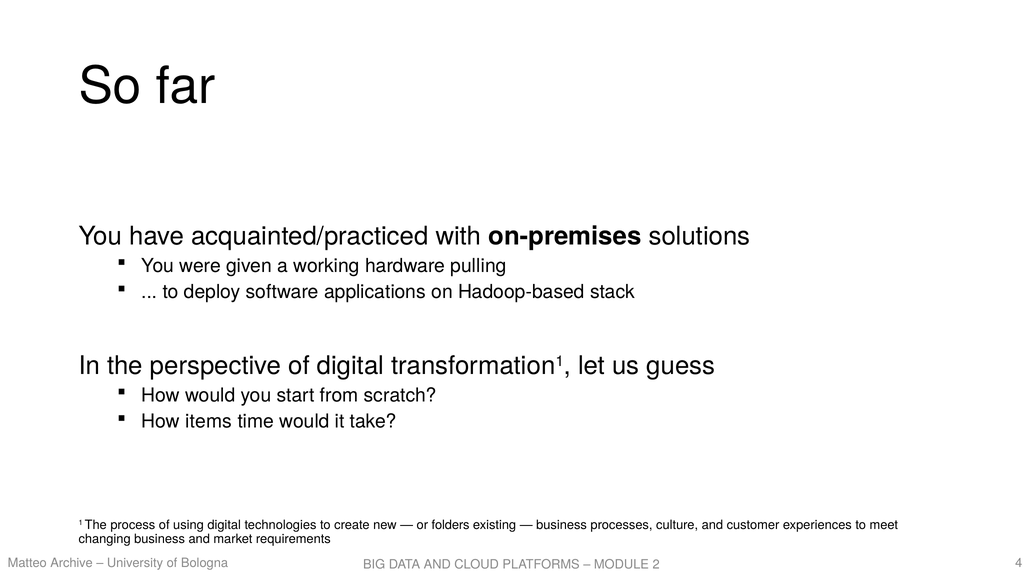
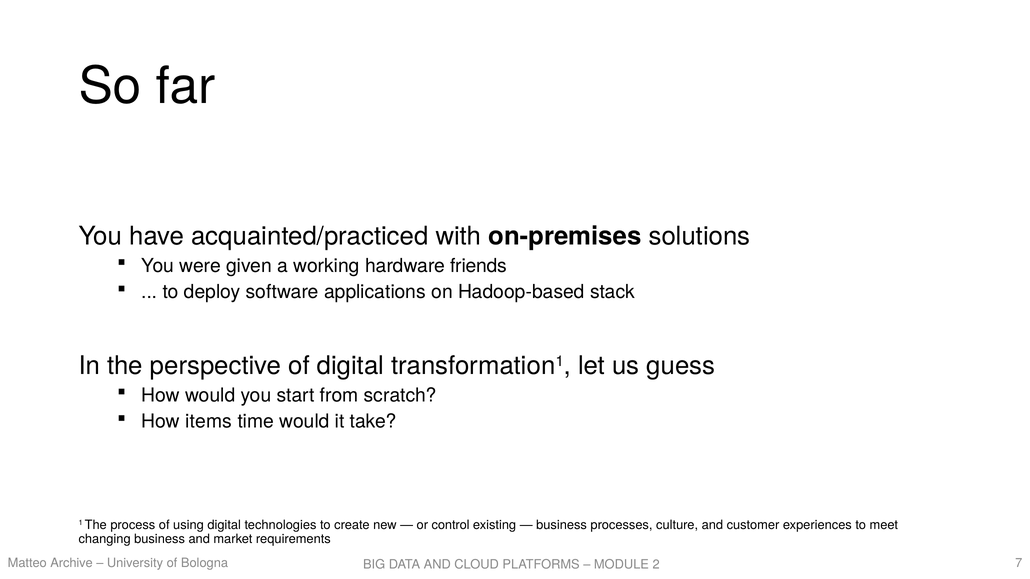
pulling: pulling -> friends
folders: folders -> control
4: 4 -> 7
